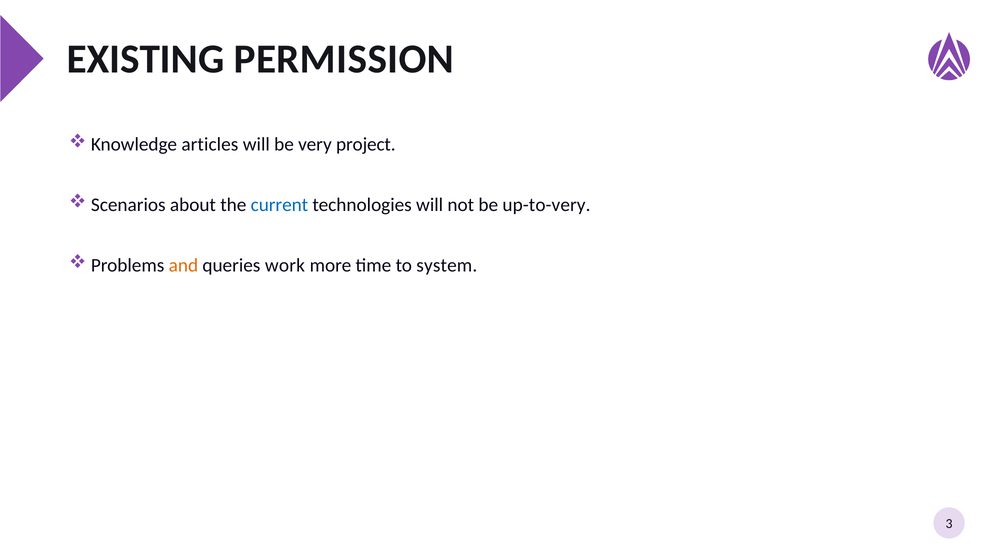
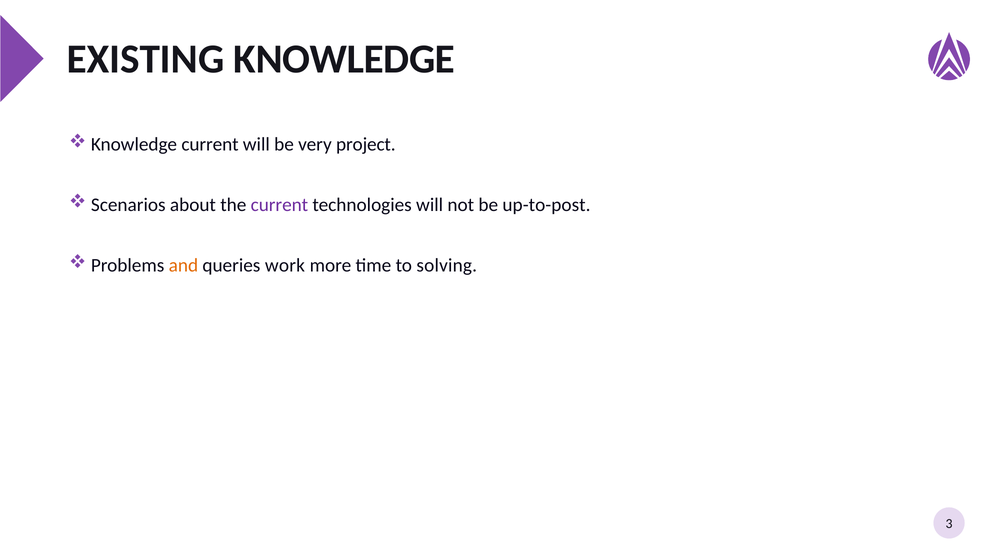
EXISTING PERMISSION: PERMISSION -> KNOWLEDGE
Knowledge articles: articles -> current
current at (279, 205) colour: blue -> purple
up-to-very: up-to-very -> up-to-post
system: system -> solving
